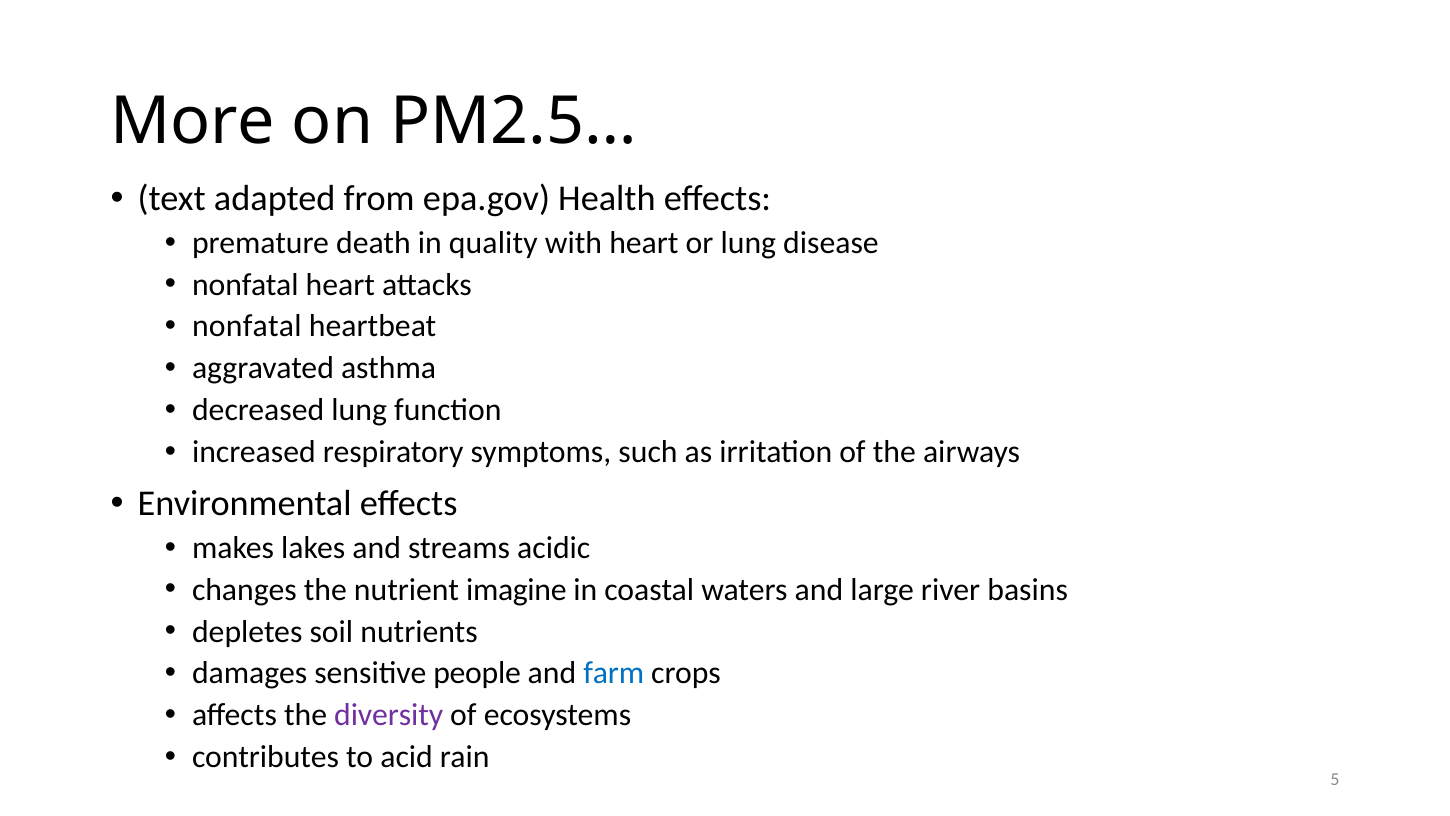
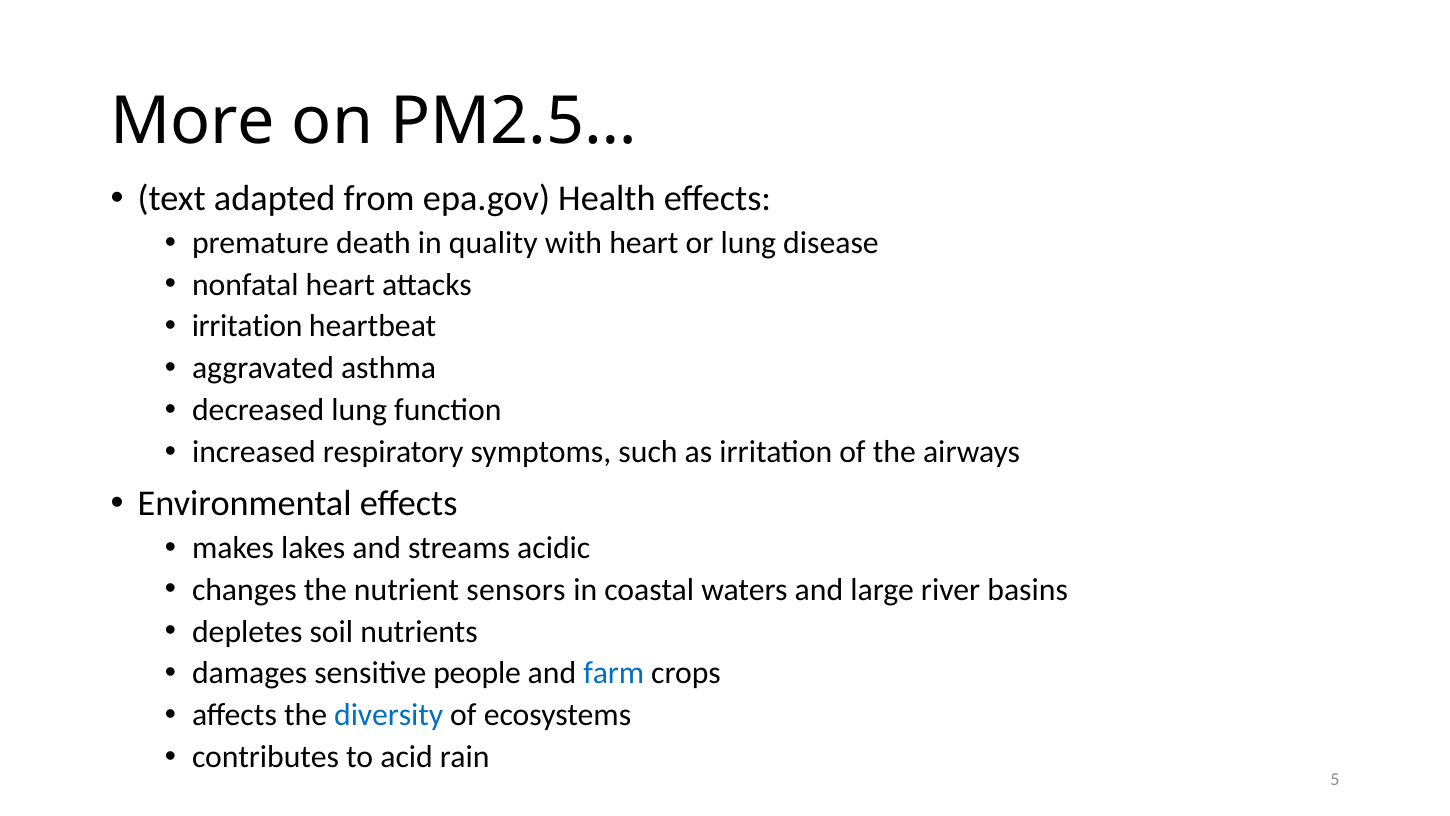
nonfatal at (247, 326): nonfatal -> irritation
imagine: imagine -> sensors
diversity colour: purple -> blue
